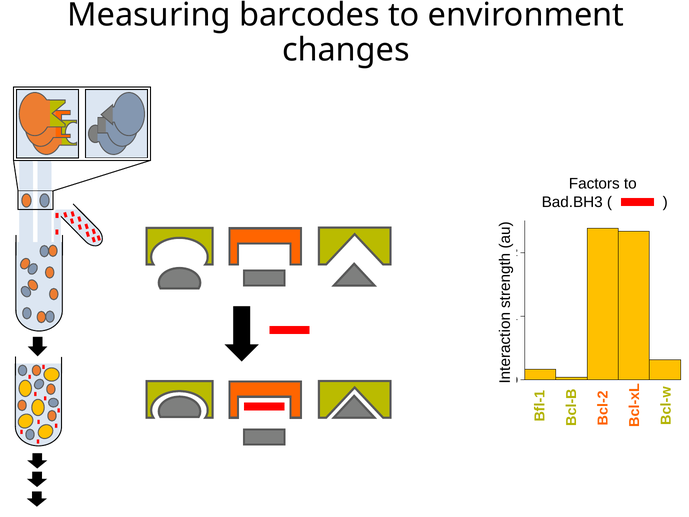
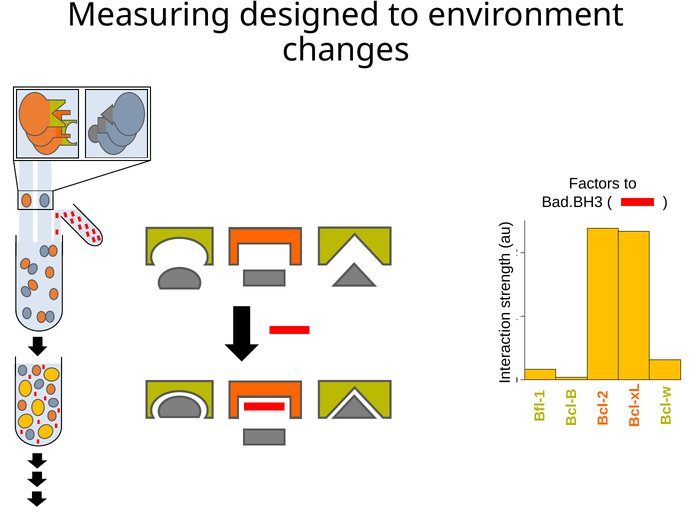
barcodes: barcodes -> designed
